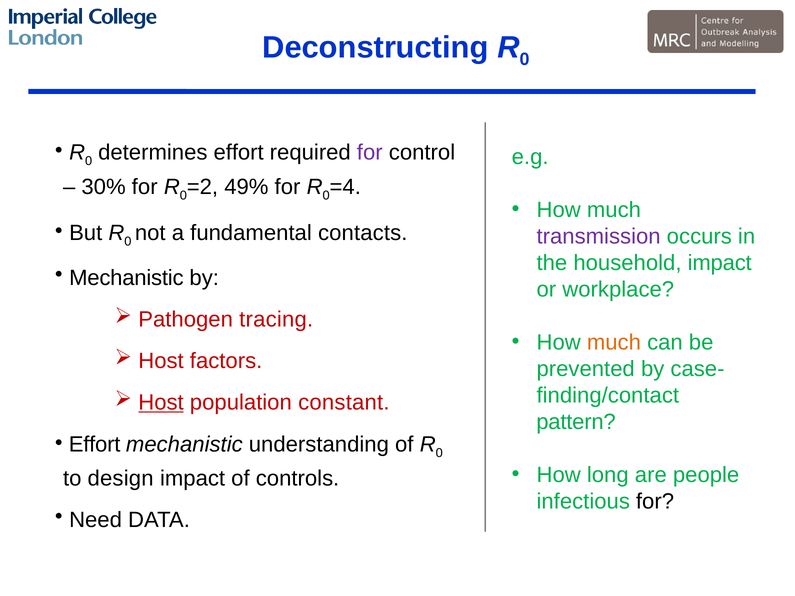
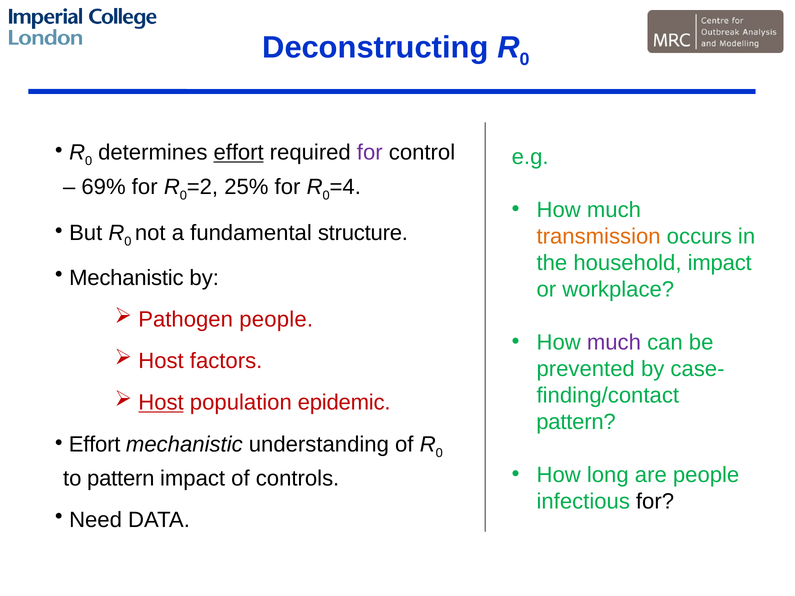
effort at (239, 153) underline: none -> present
30%: 30% -> 69%
49%: 49% -> 25%
contacts: contacts -> structure
transmission colour: purple -> orange
Pathogen tracing: tracing -> people
much at (614, 342) colour: orange -> purple
constant: constant -> epidemic
to design: design -> pattern
